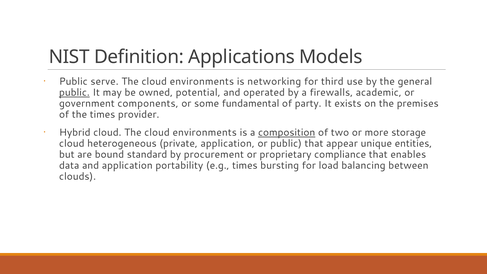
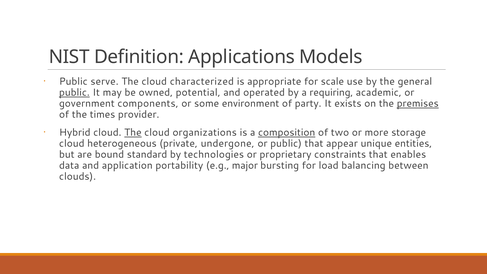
environments at (202, 82): environments -> characterized
networking: networking -> appropriate
third: third -> scale
firewalls: firewalls -> requiring
fundamental: fundamental -> environment
premises underline: none -> present
The at (133, 133) underline: none -> present
environments at (205, 133): environments -> organizations
private application: application -> undergone
procurement: procurement -> technologies
compliance: compliance -> constraints
e.g times: times -> major
